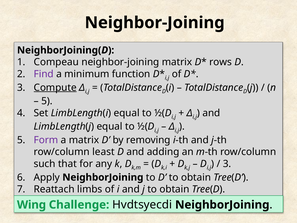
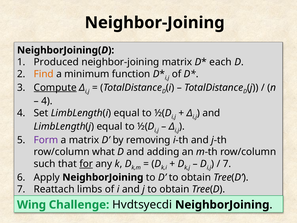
Compeau: Compeau -> Produced
rows: rows -> each
Find colour: purple -> orange
5 at (47, 101): 5 -> 4
least: least -> what
for underline: none -> present
3 at (227, 164): 3 -> 7
